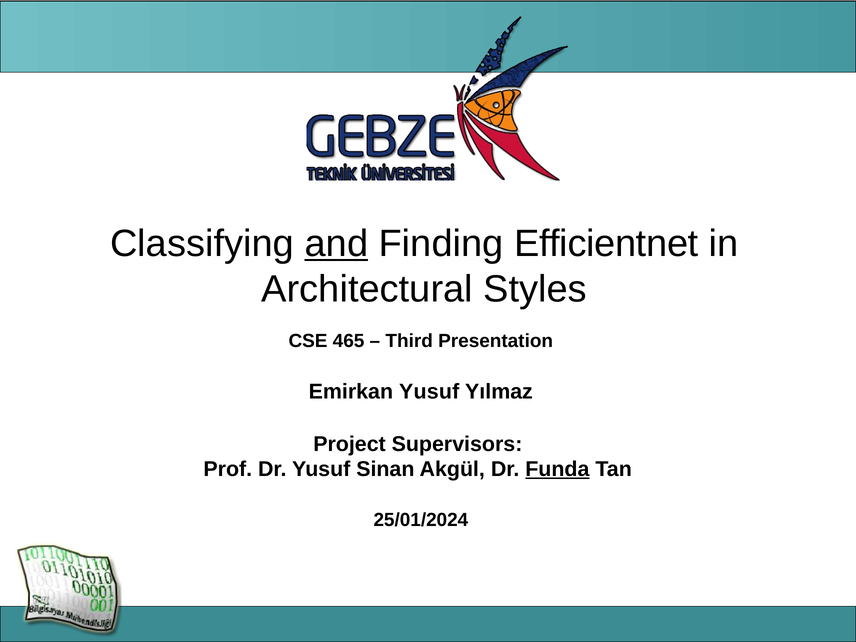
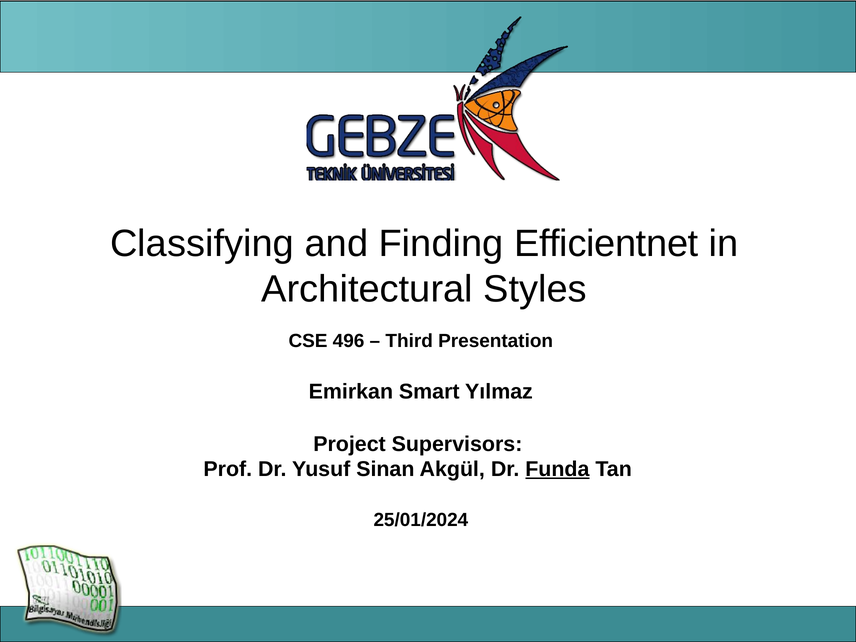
and underline: present -> none
465: 465 -> 496
Emirkan Yusuf: Yusuf -> Smart
